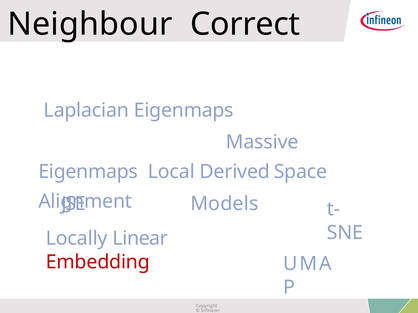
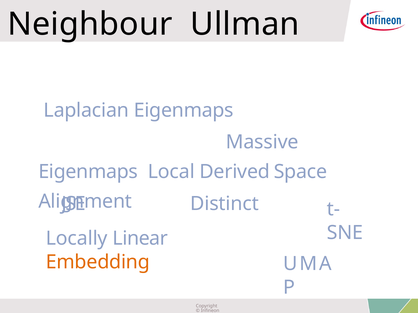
Correct: Correct -> Ullman
Models: Models -> Distinct
Embedding colour: red -> orange
